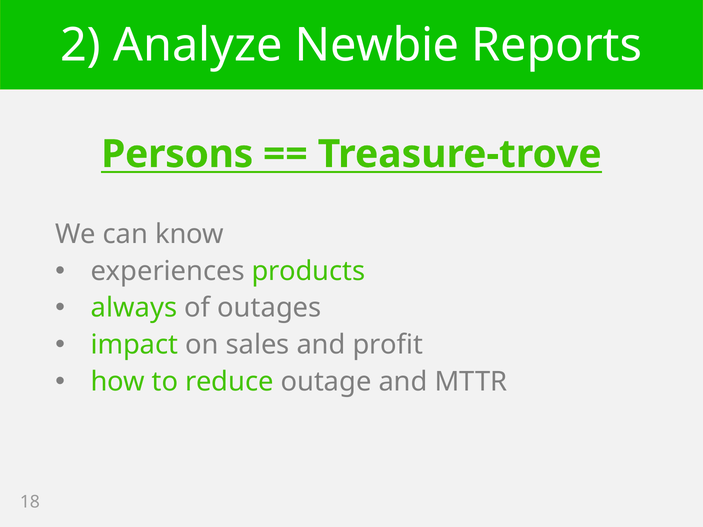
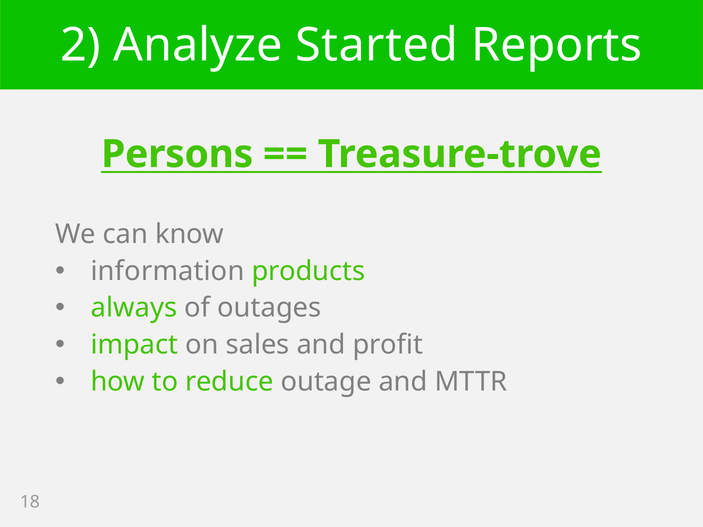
Newbie: Newbie -> Started
experiences: experiences -> information
